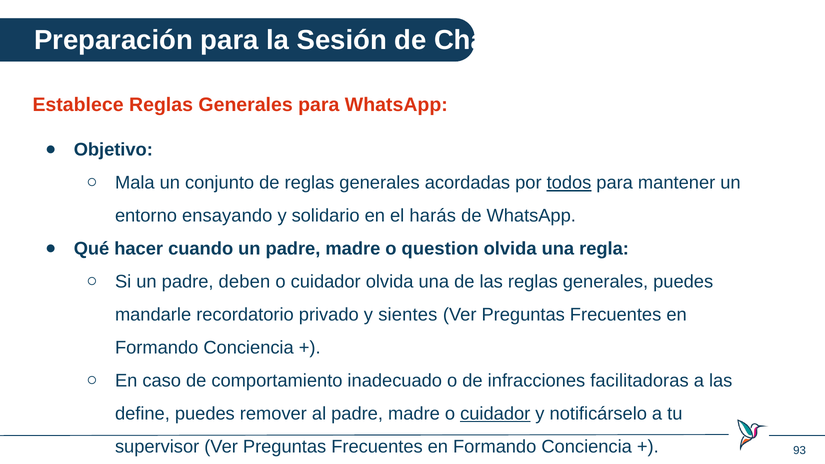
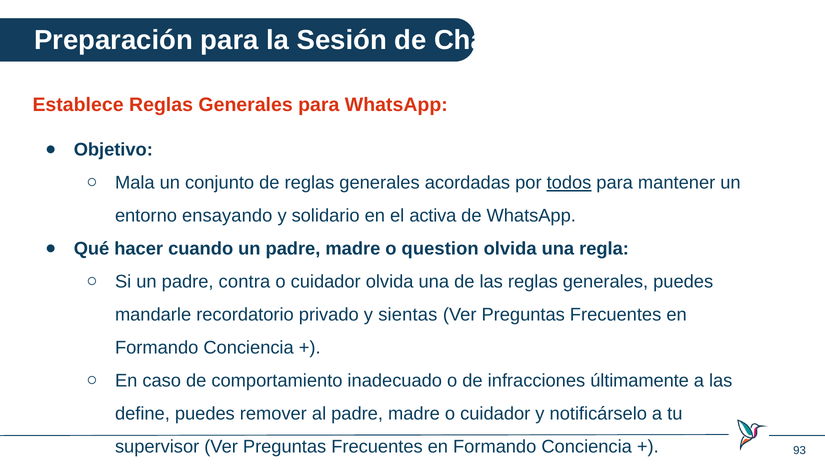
harás: harás -> activa
deben: deben -> contra
sientes: sientes -> sientas
facilitadoras: facilitadoras -> últimamente
cuidador at (495, 414) underline: present -> none
